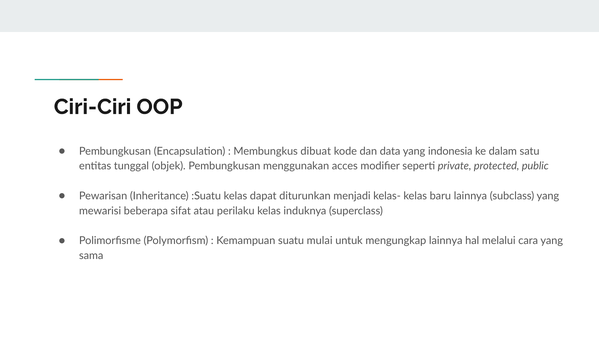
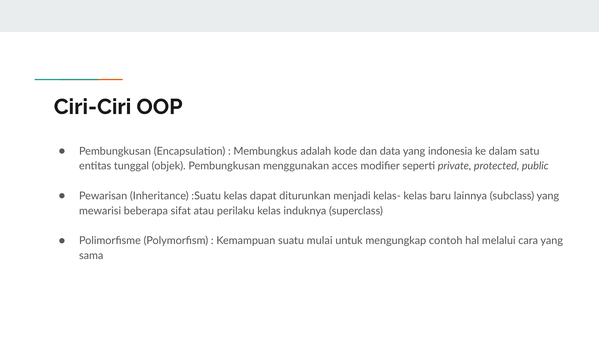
dibuat: dibuat -> adalah
mengungkap lainnya: lainnya -> contoh
